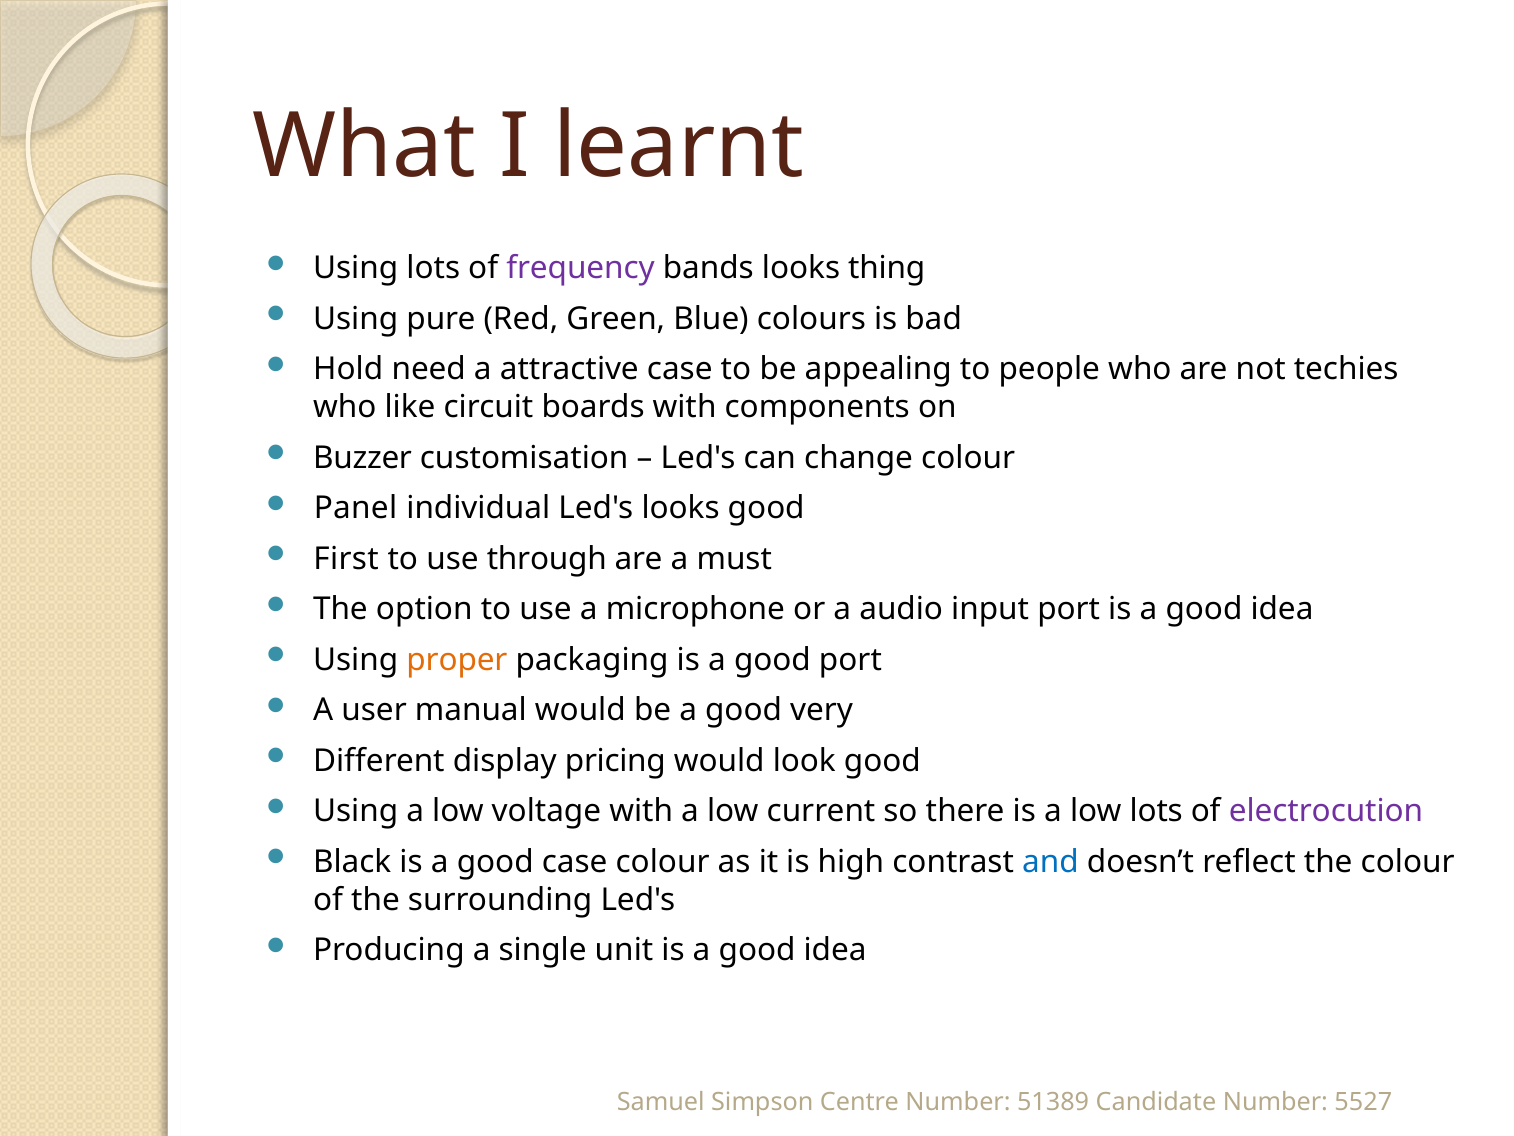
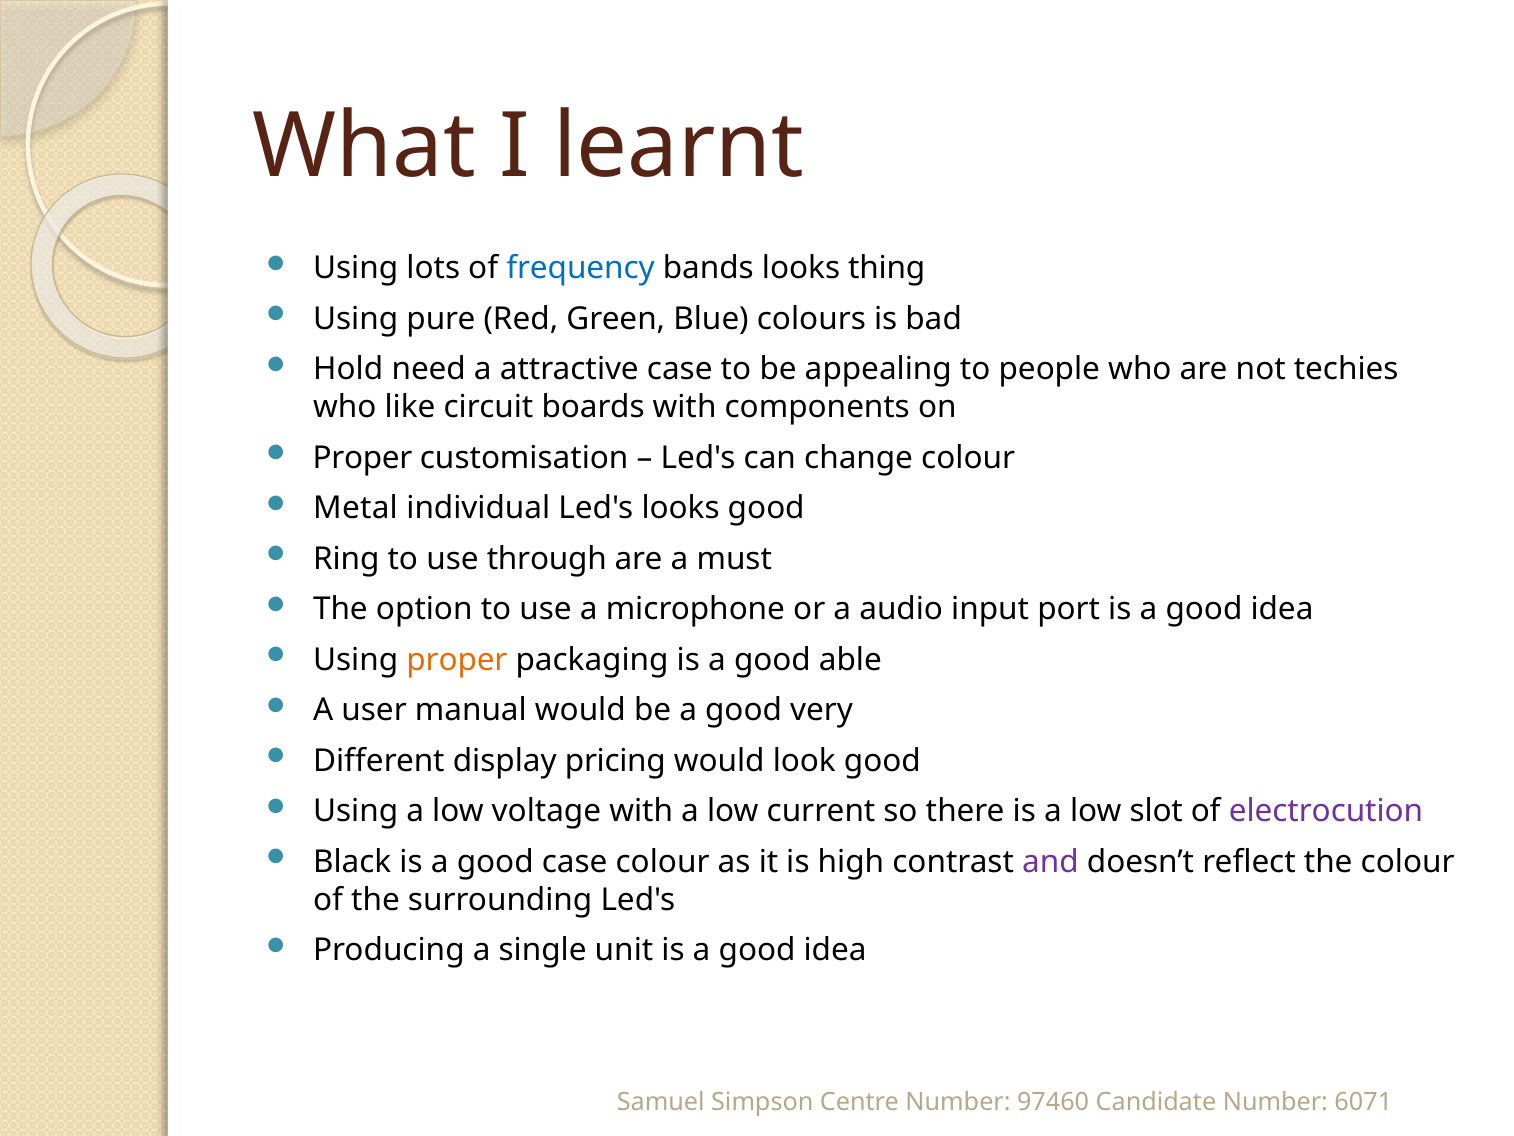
frequency colour: purple -> blue
Buzzer at (363, 458): Buzzer -> Proper
Panel: Panel -> Metal
First: First -> Ring
good port: port -> able
low lots: lots -> slot
and colour: blue -> purple
51389: 51389 -> 97460
5527: 5527 -> 6071
